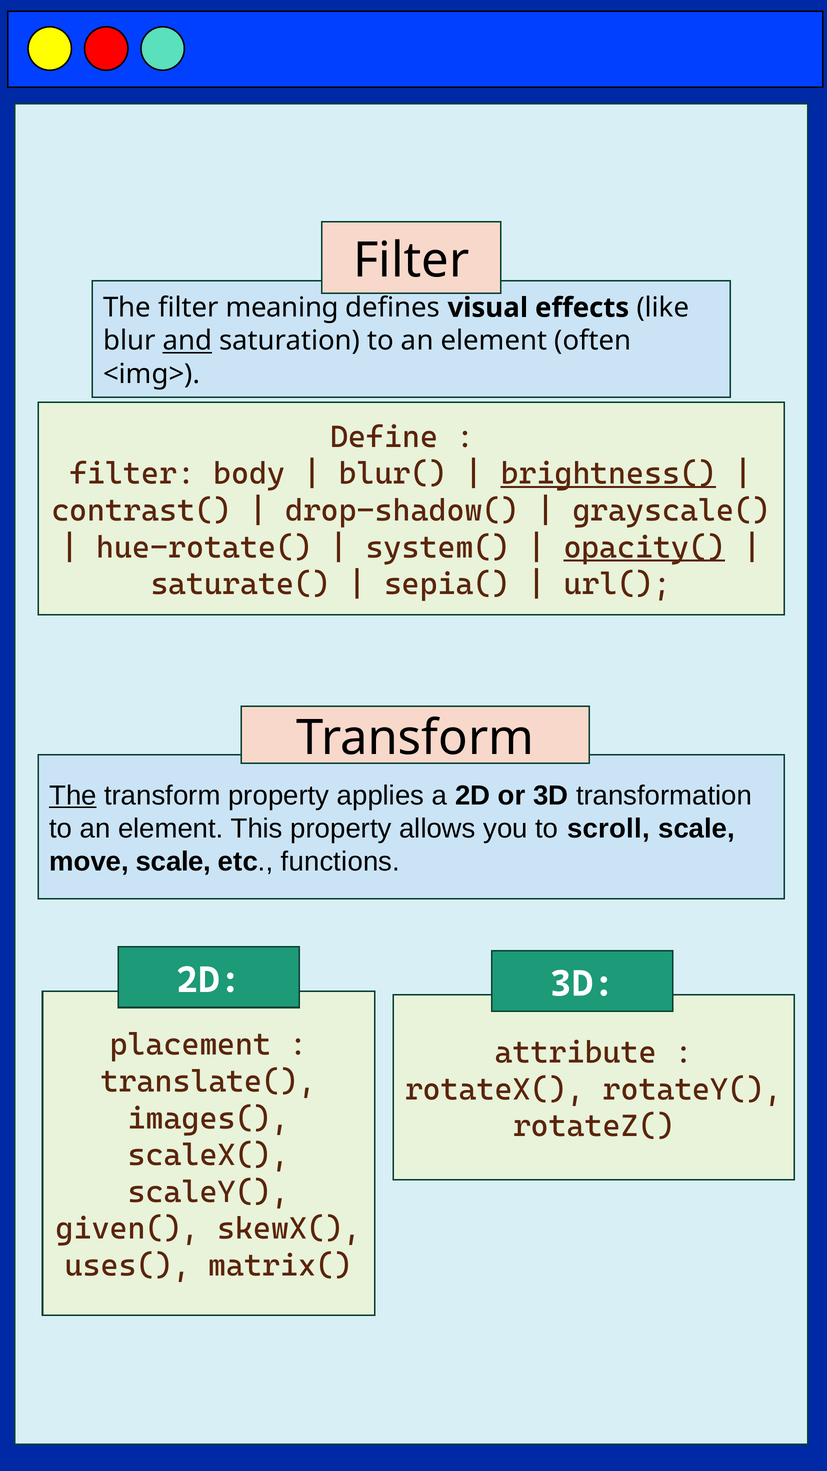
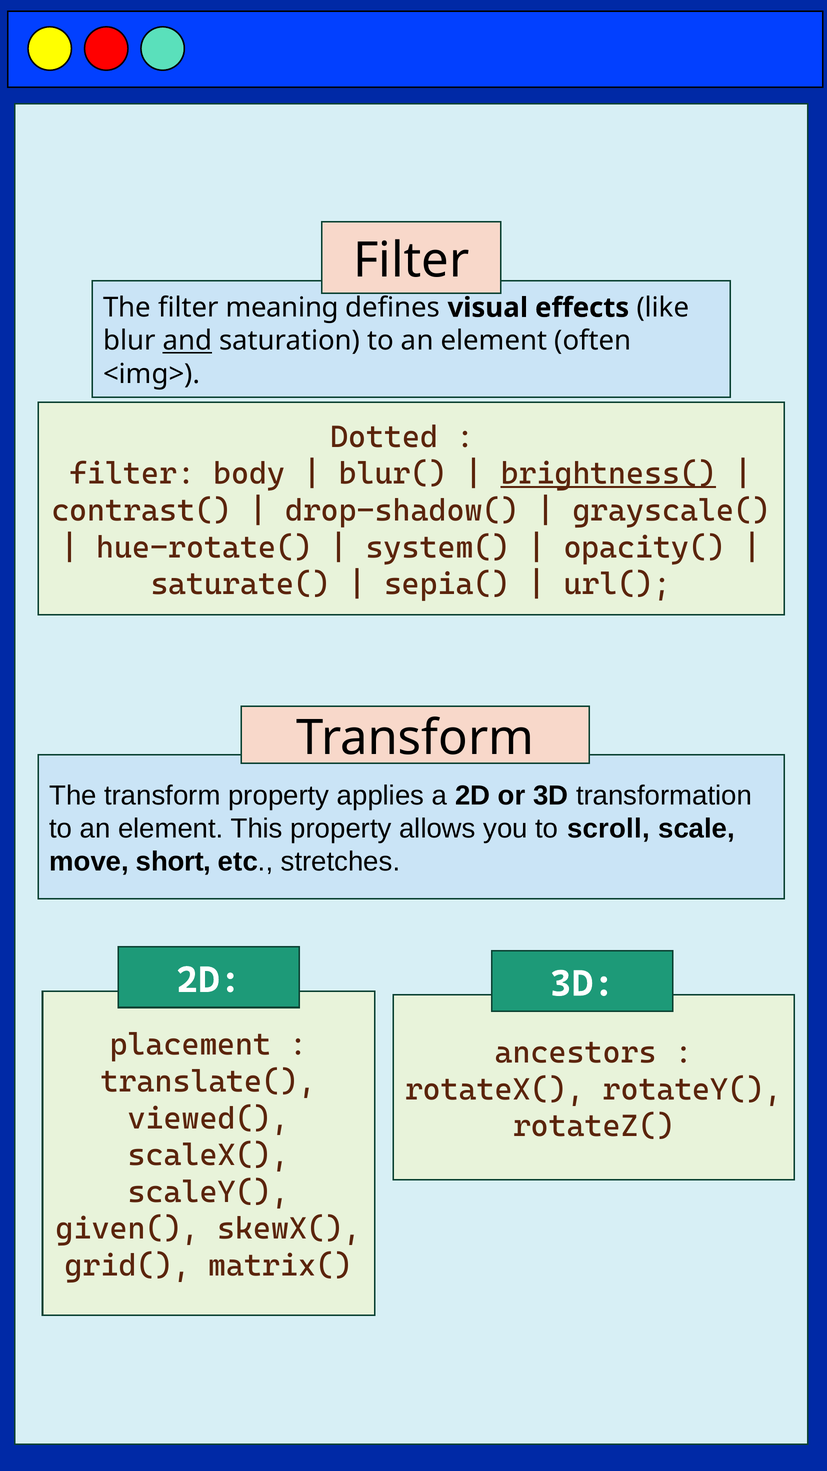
Define: Define -> Dotted
opacity( underline: present -> none
The at (73, 795) underline: present -> none
move scale: scale -> short
functions: functions -> stretches
attribute: attribute -> ancestors
images(: images( -> viewed(
uses(: uses( -> grid(
